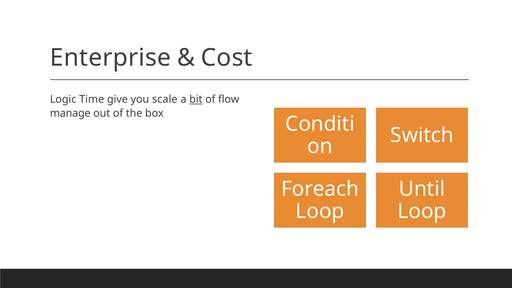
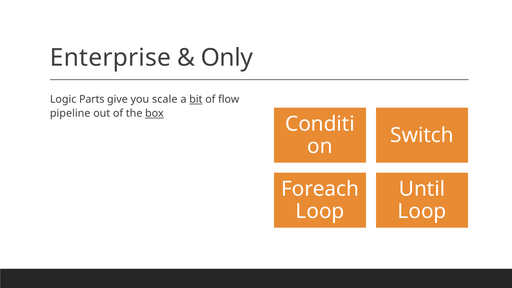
Cost: Cost -> Only
Time: Time -> Parts
manage: manage -> pipeline
box underline: none -> present
